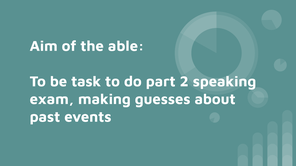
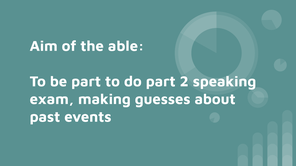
be task: task -> part
